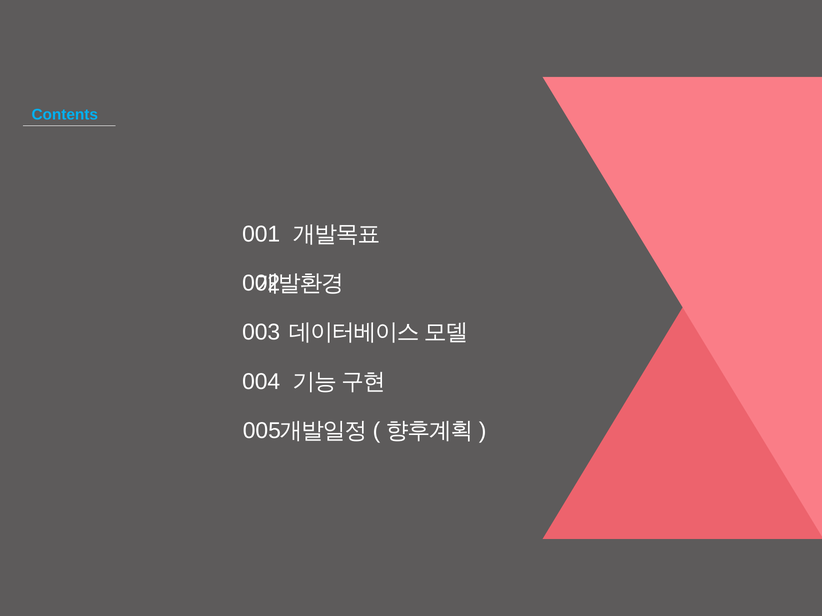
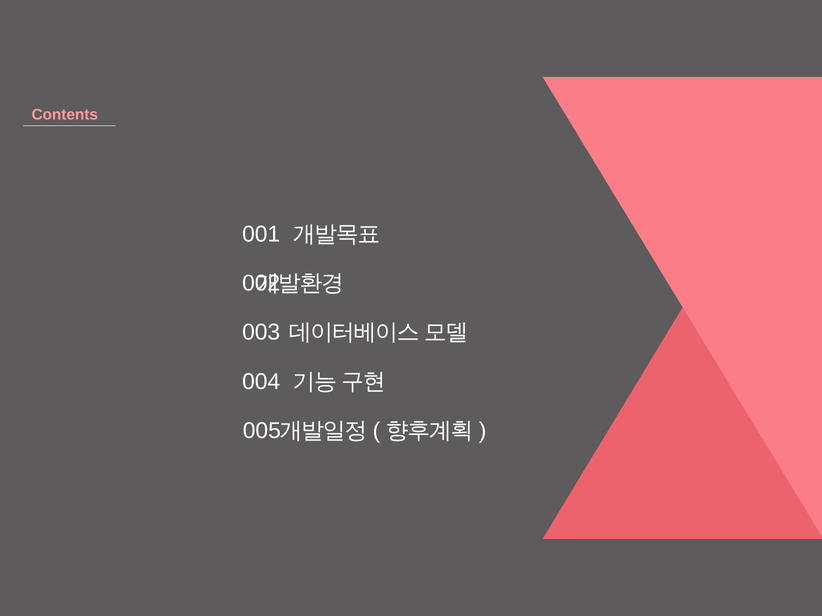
Contents colour: light blue -> pink
